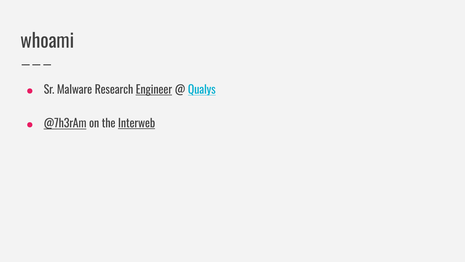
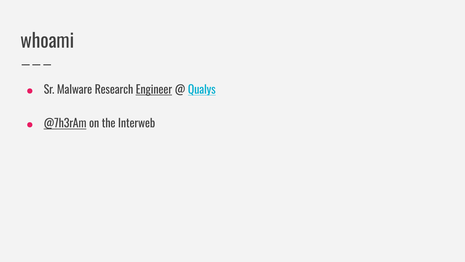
Interweb underline: present -> none
